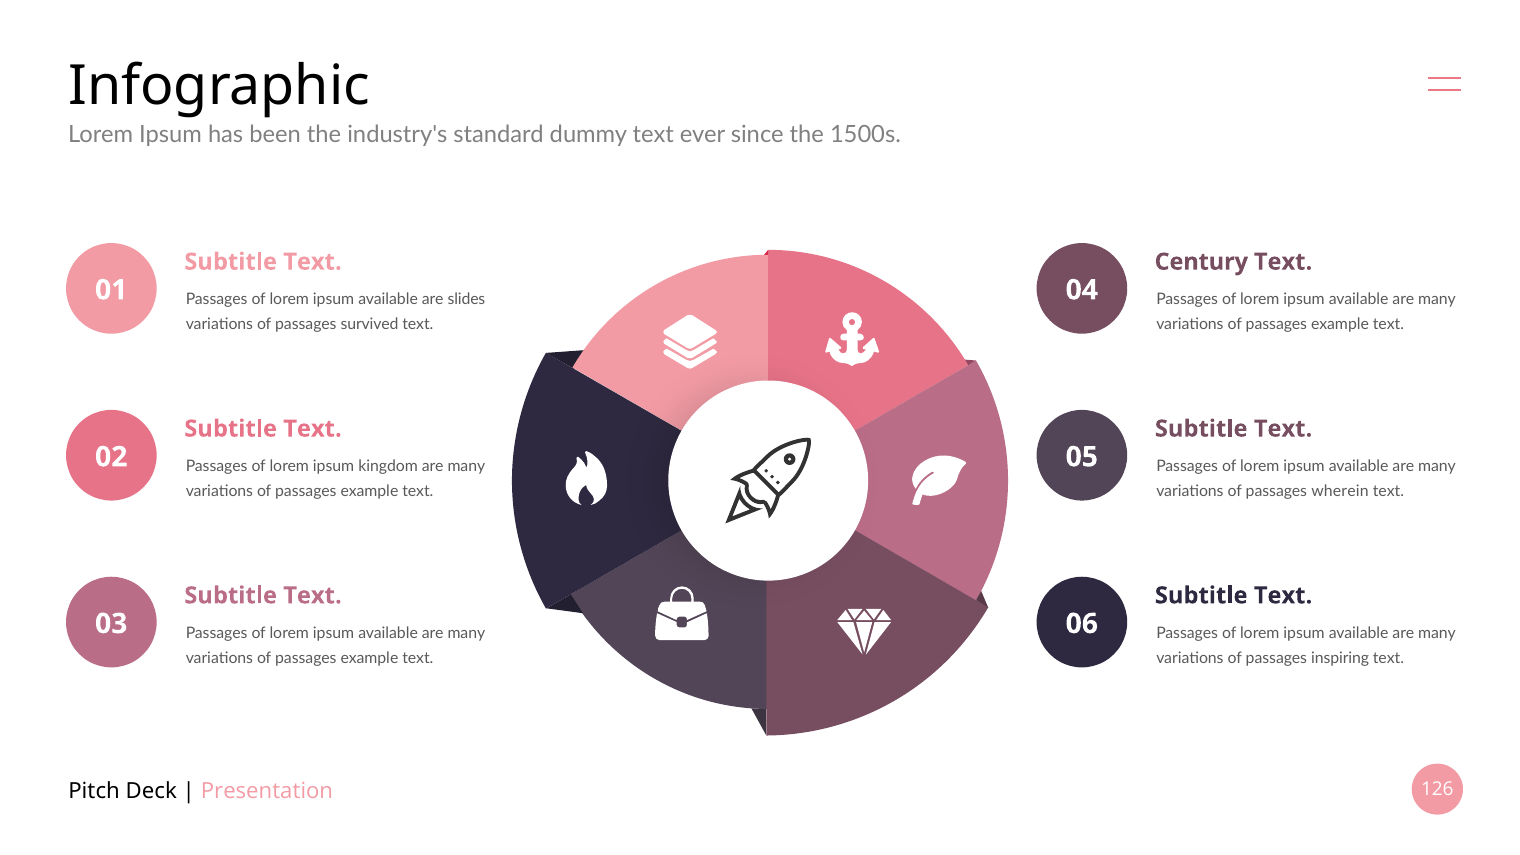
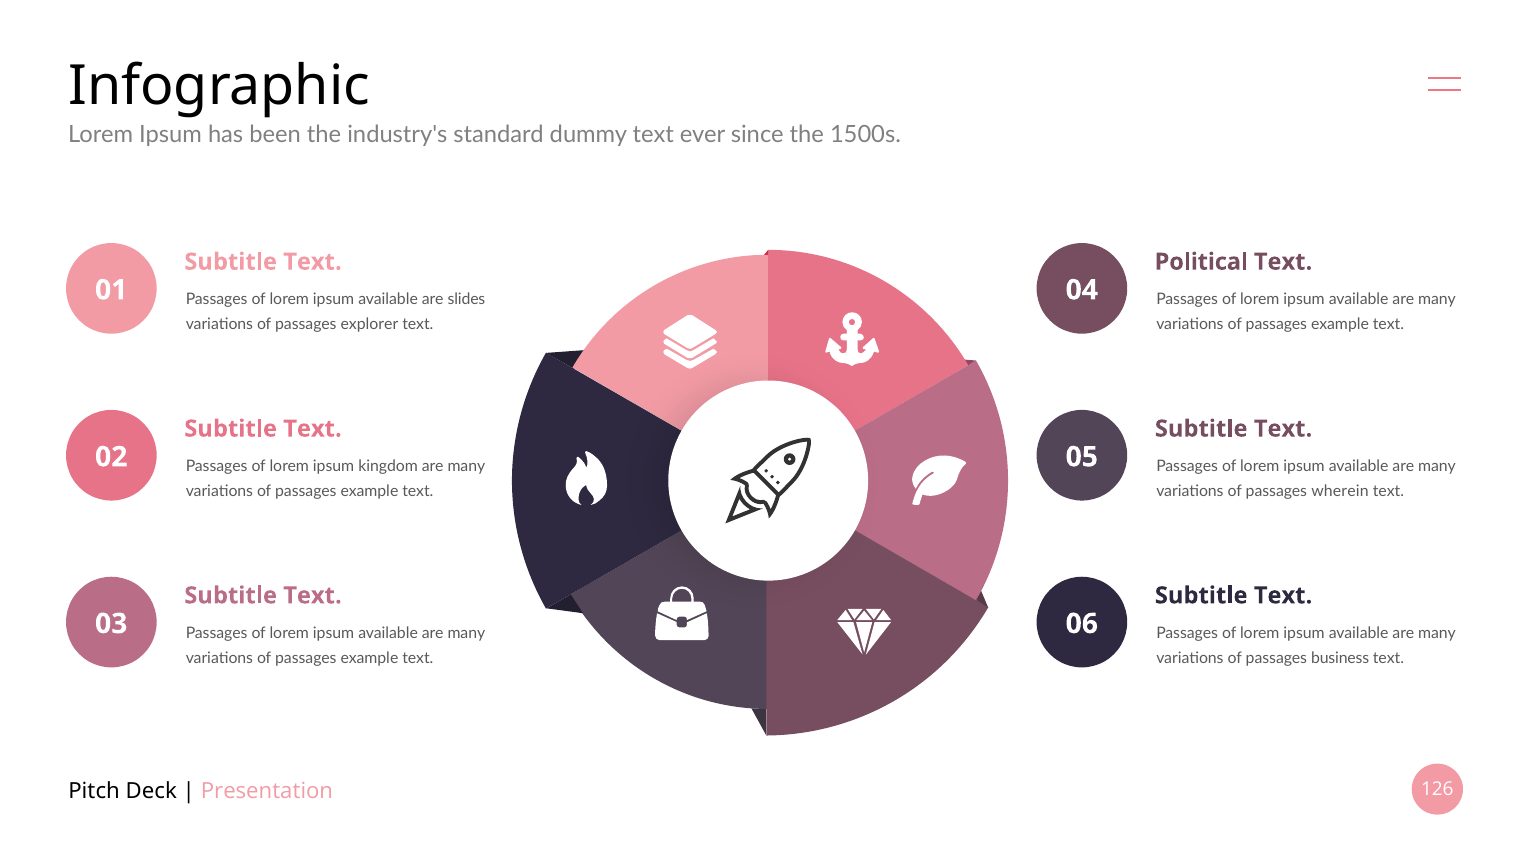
Century: Century -> Political
survived: survived -> explorer
inspiring: inspiring -> business
